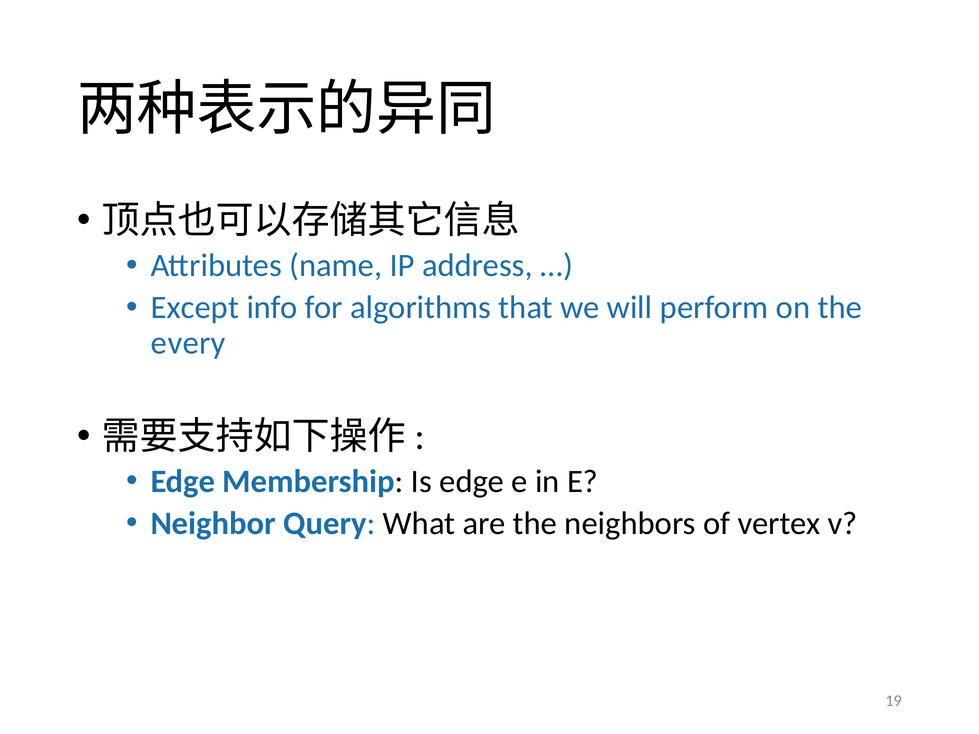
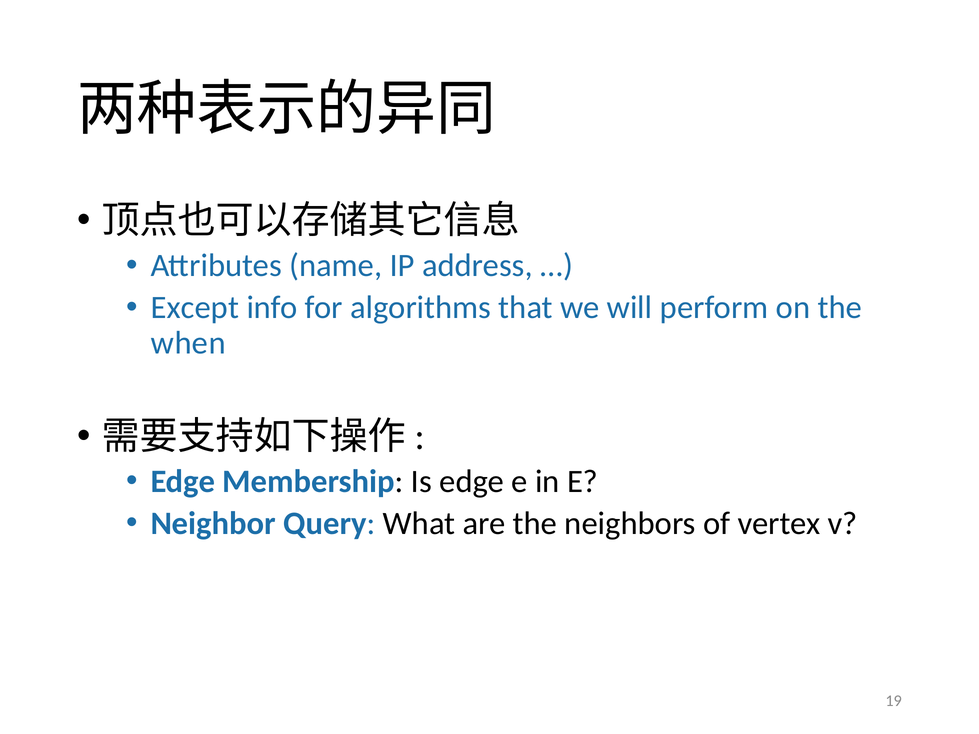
every: every -> when
